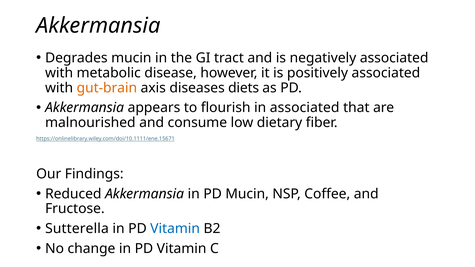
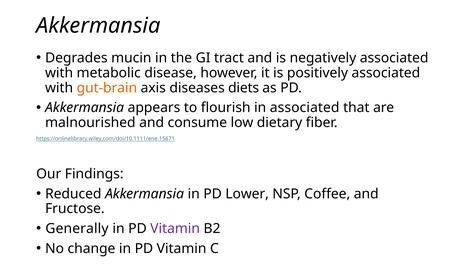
PD Mucin: Mucin -> Lower
Sutterella: Sutterella -> Generally
Vitamin at (175, 229) colour: blue -> purple
